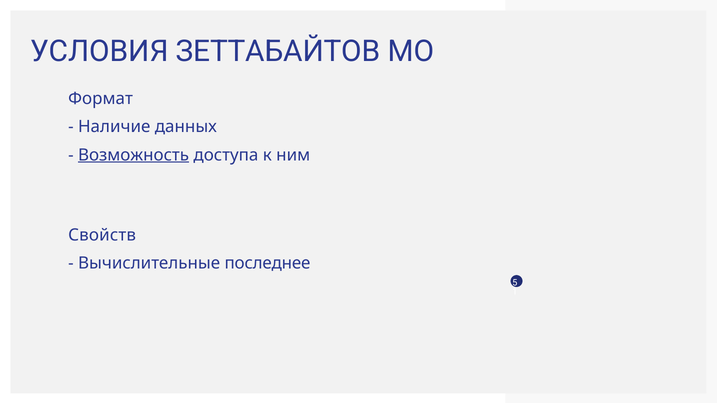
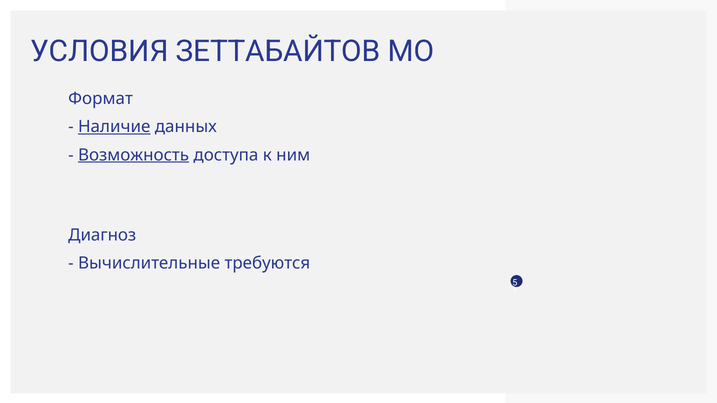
Наличие underline: none -> present
Свойств: Свойств -> Диагноз
последнее: последнее -> требуются
